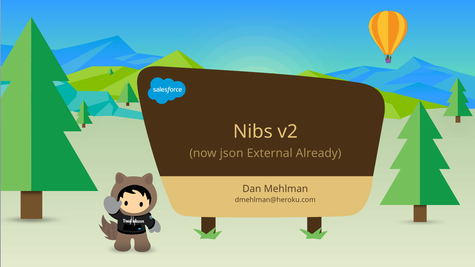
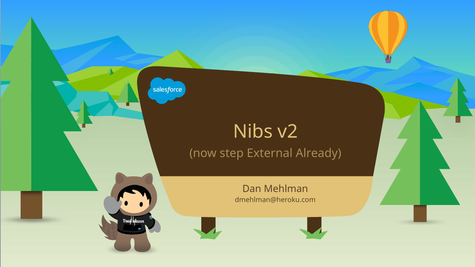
json: json -> step
